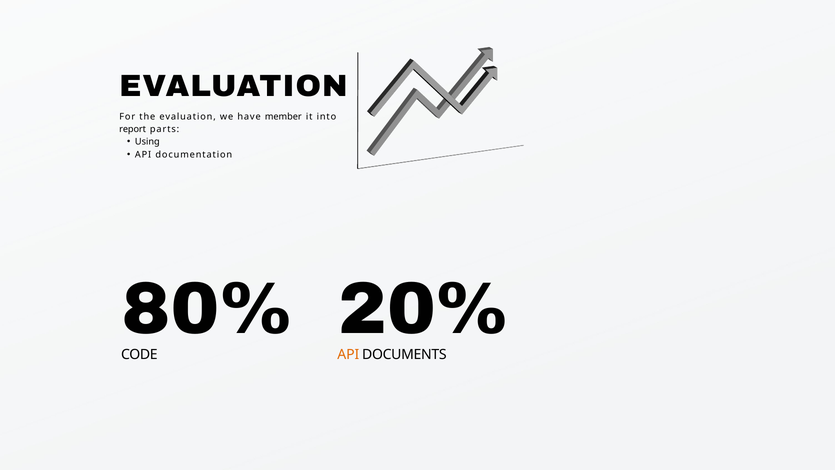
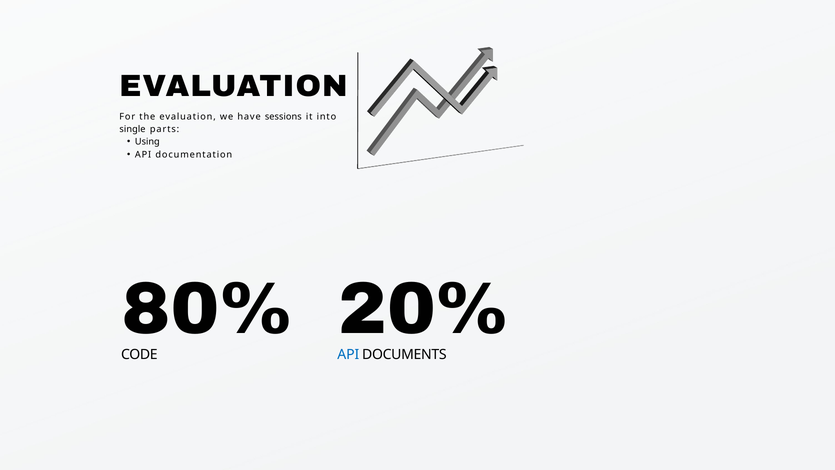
member: member -> sessions
report: report -> single
API at (348, 354) colour: orange -> blue
